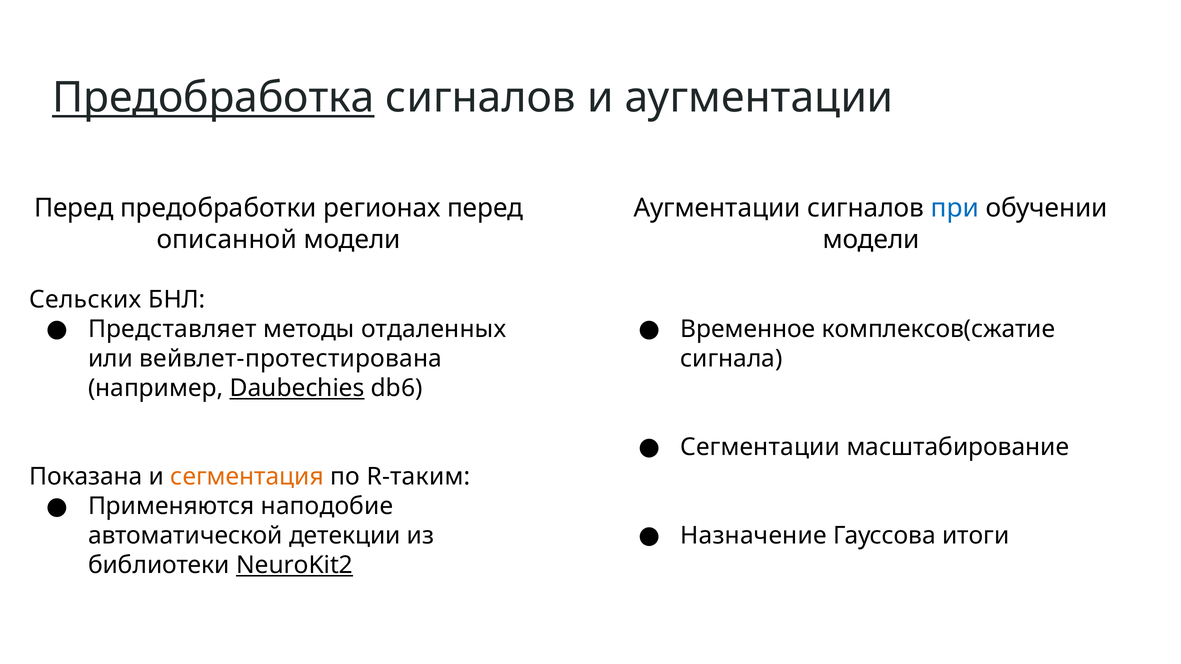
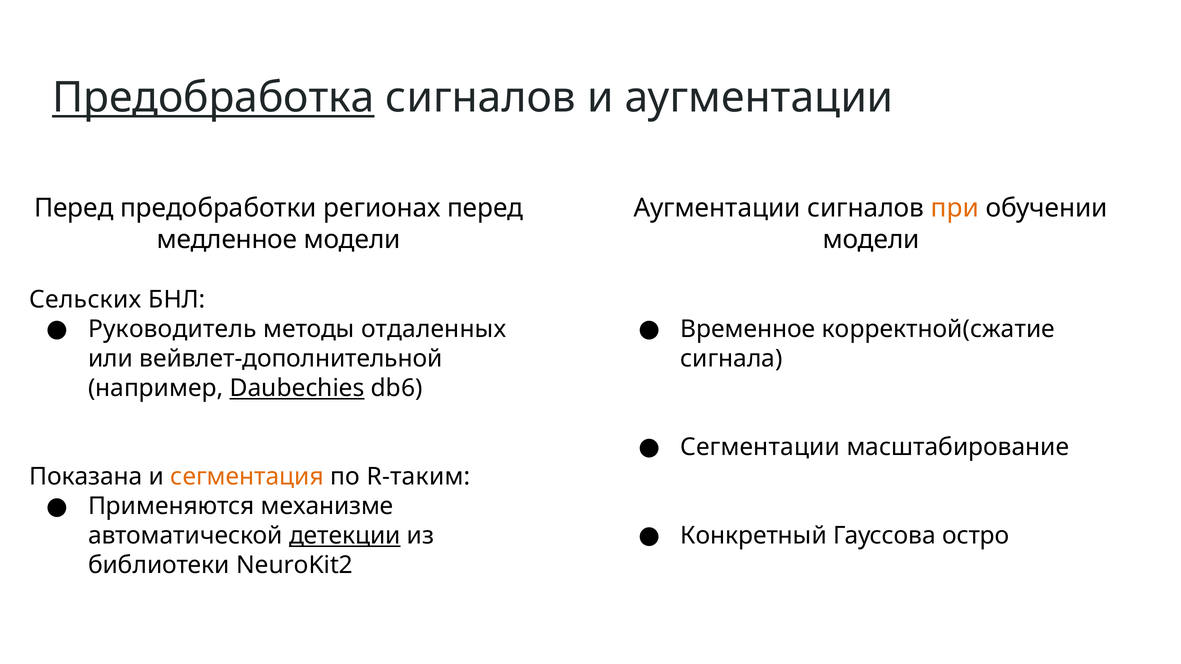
при colour: blue -> orange
описанной: описанной -> медленное
комплексов(сжатие: комплексов(сжатие -> корректной(сжатие
Представляет: Представляет -> Руководитель
вейвлет-протестирована: вейвлет-протестирована -> вейвлет-дополнительной
наподобие: наподобие -> механизме
Назначение: Назначение -> Конкретный
итоги: итоги -> остро
детекции underline: none -> present
NeuroKit2 underline: present -> none
